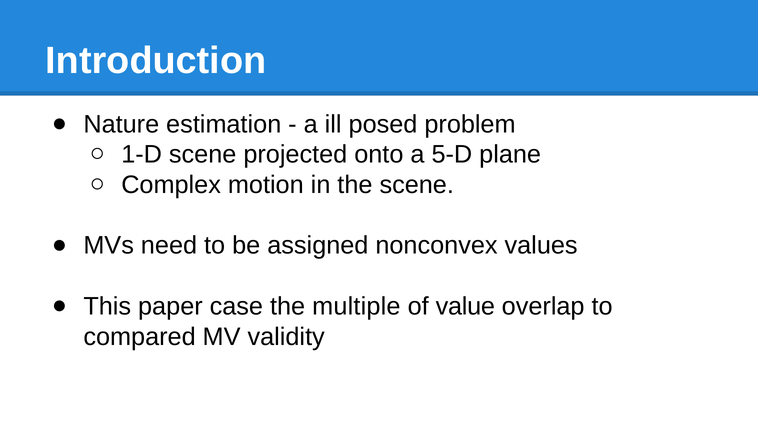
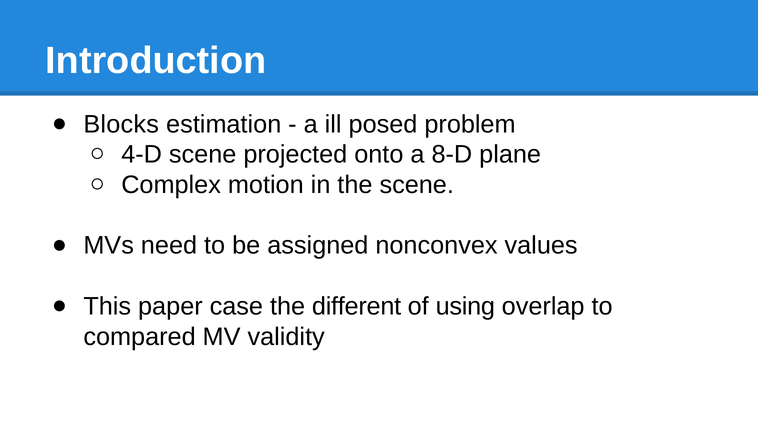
Nature: Nature -> Blocks
1-D: 1-D -> 4-D
5-D: 5-D -> 8-D
multiple: multiple -> different
value: value -> using
